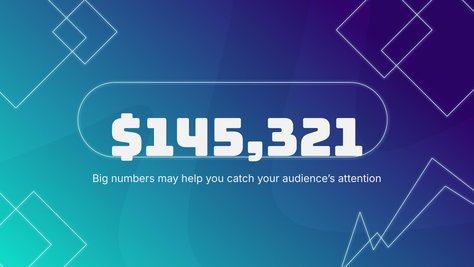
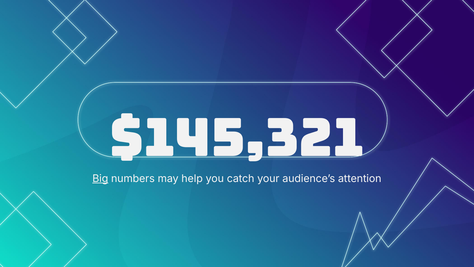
Big underline: none -> present
